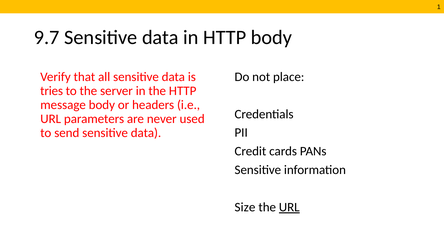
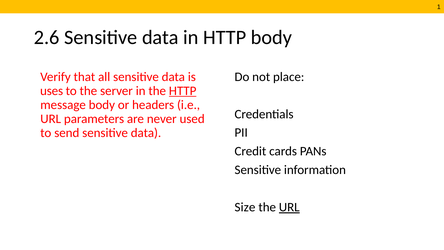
9.7: 9.7 -> 2.6
tries: tries -> uses
HTTP at (183, 91) underline: none -> present
